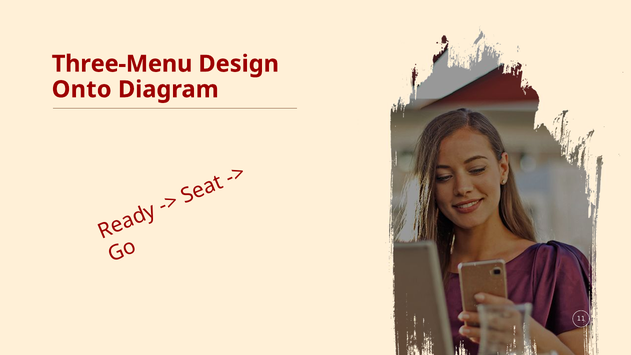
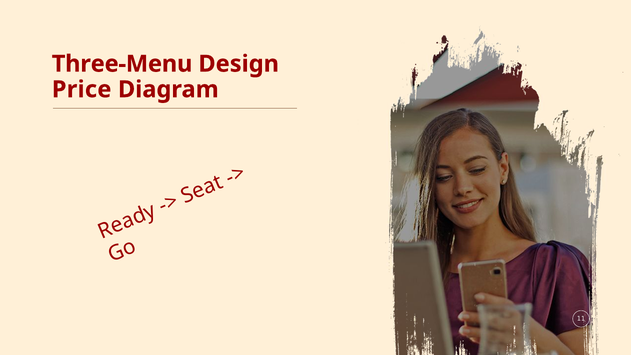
Onto: Onto -> Price
